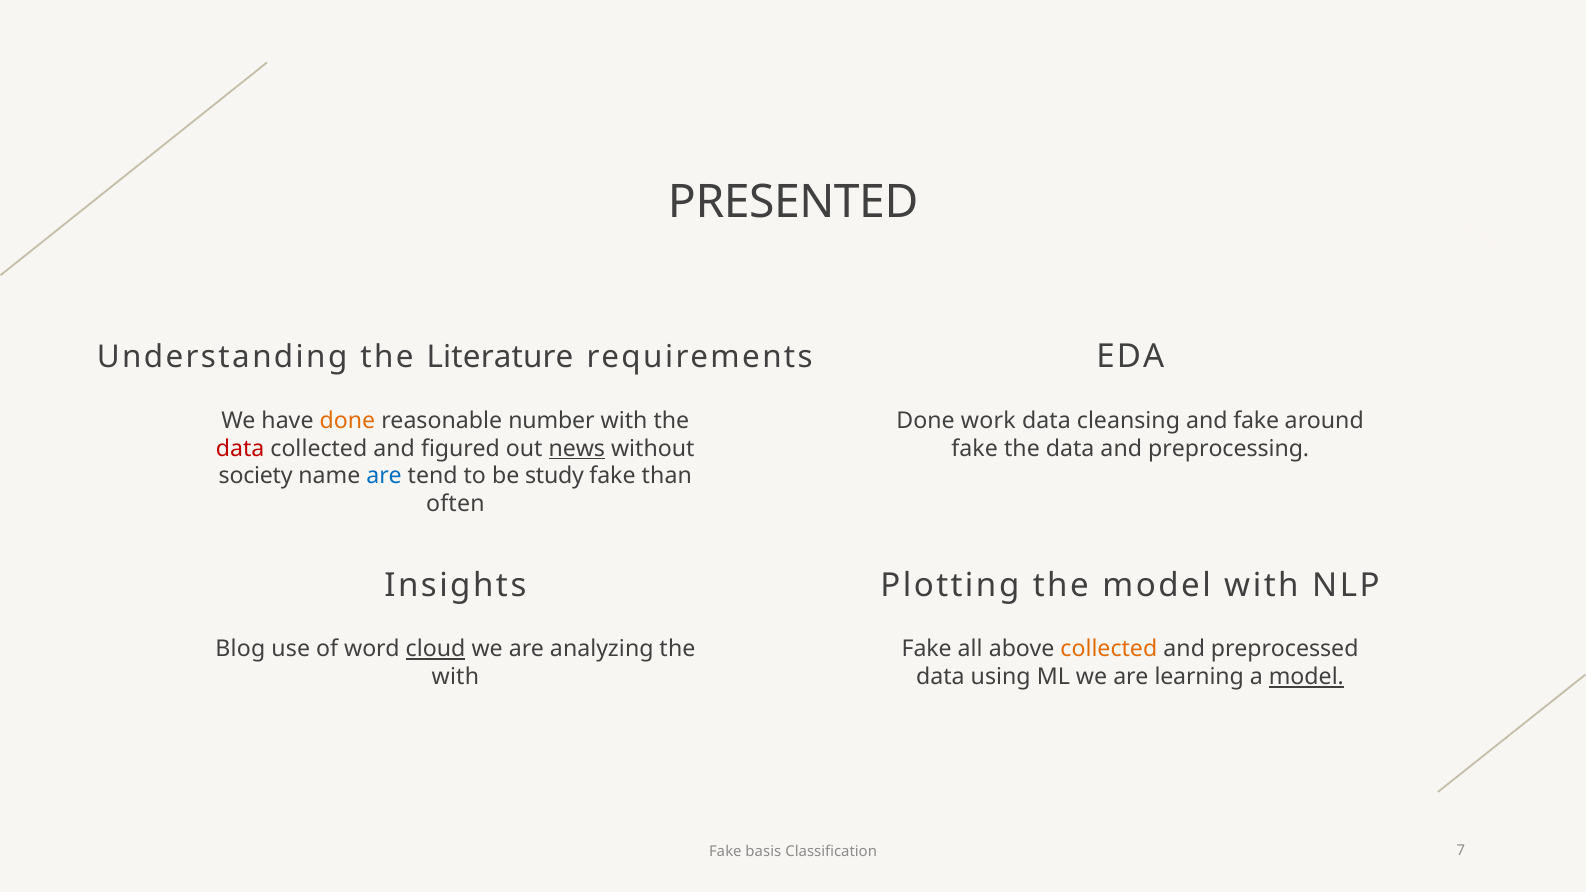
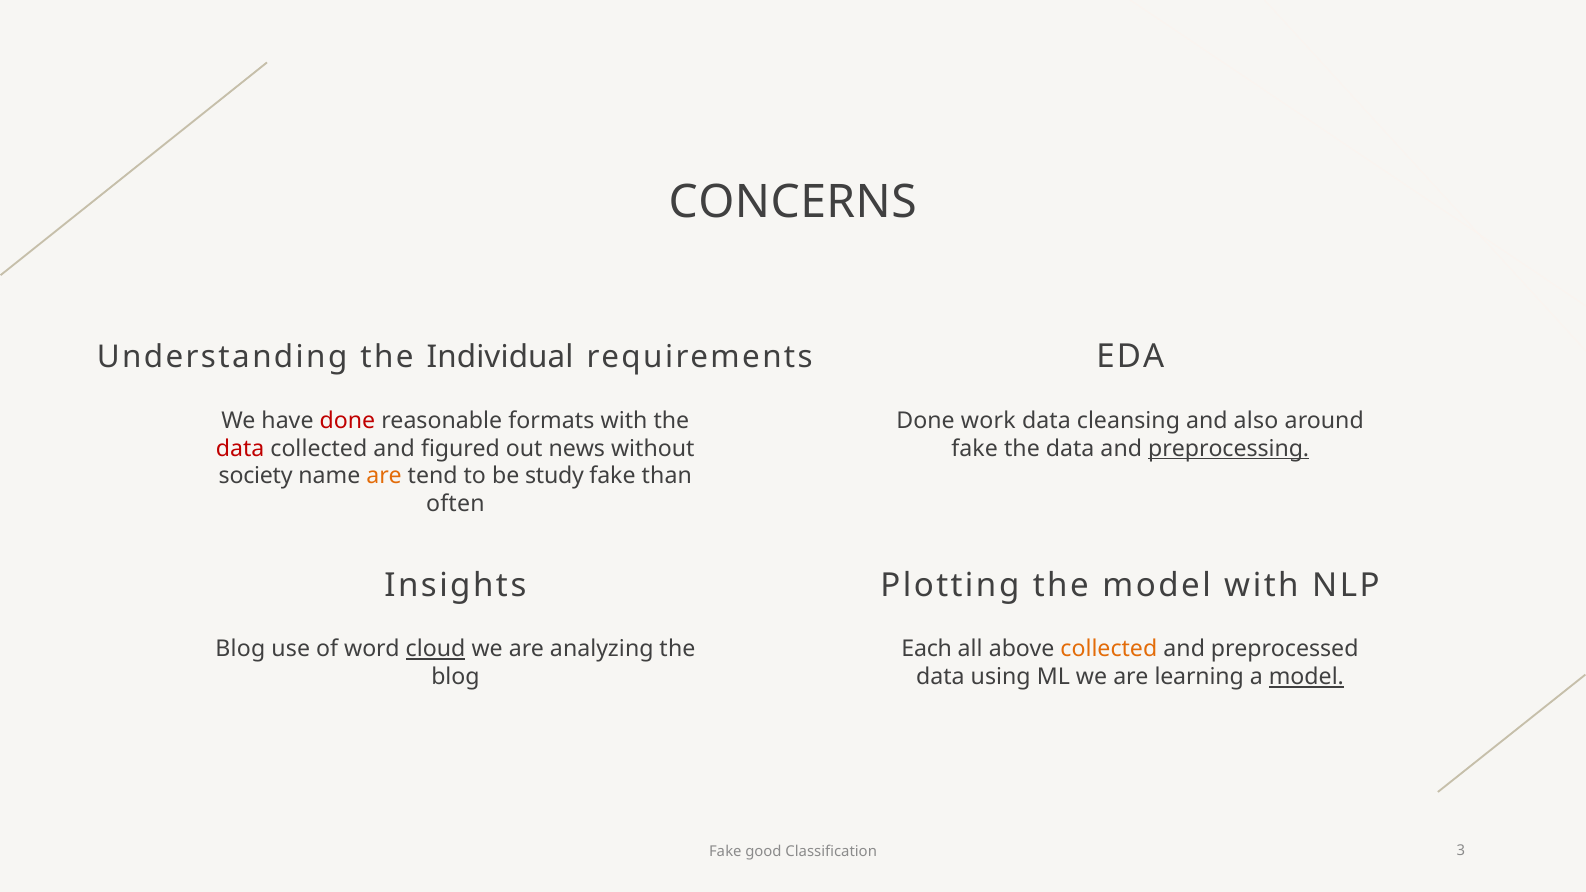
PRESENTED: PRESENTED -> CONCERNS
Literature: Literature -> Individual
done at (347, 421) colour: orange -> red
number: number -> formats
and fake: fake -> also
news underline: present -> none
preprocessing underline: none -> present
are at (384, 476) colour: blue -> orange
Fake at (927, 649): Fake -> Each
with at (455, 677): with -> blog
basis: basis -> good
7: 7 -> 3
